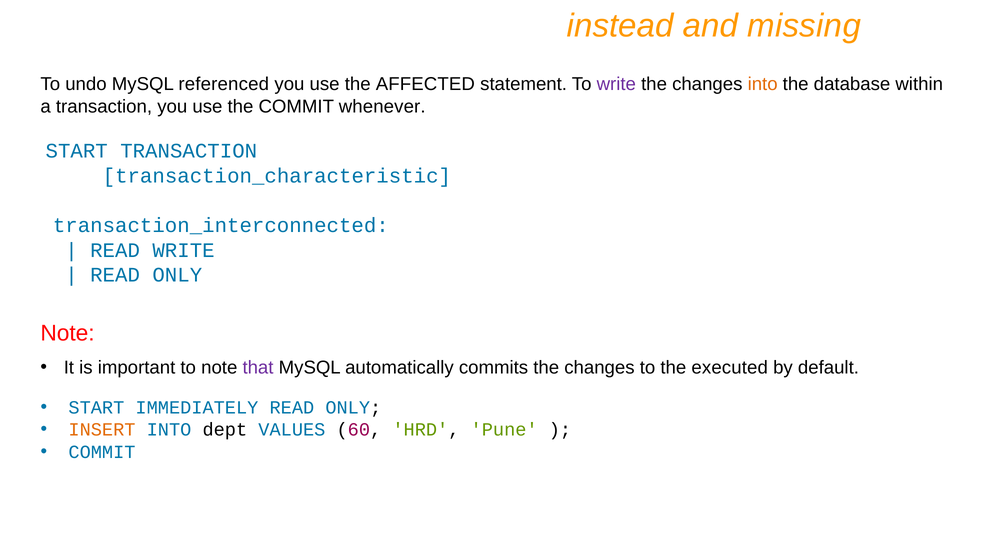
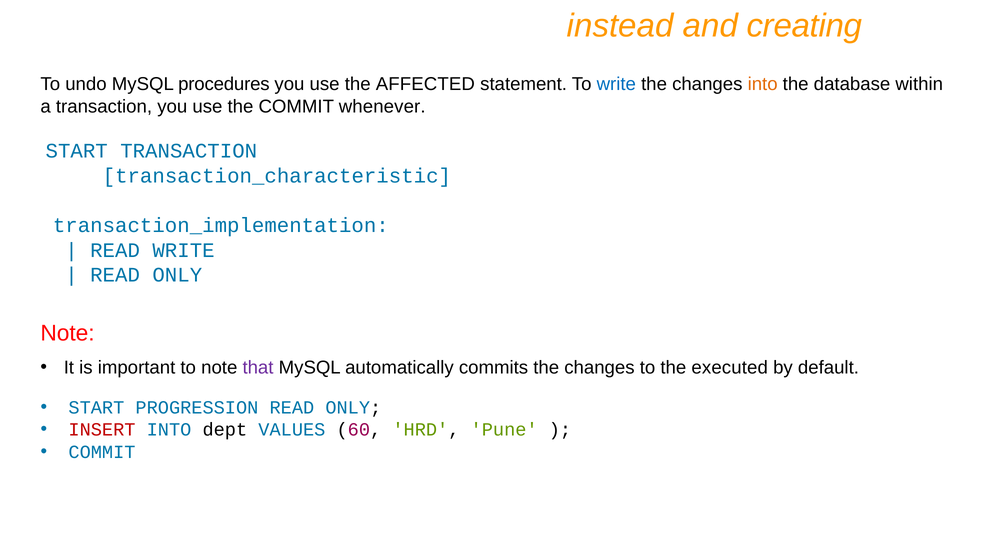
missing: missing -> creating
referenced: referenced -> procedures
write at (616, 84) colour: purple -> blue
transaction_interconnected: transaction_interconnected -> transaction_implementation
IMMEDIATELY: IMMEDIATELY -> PROGRESSION
INSERT colour: orange -> red
